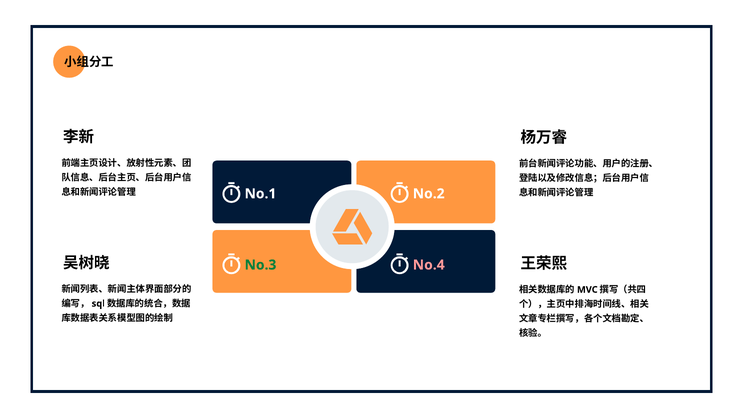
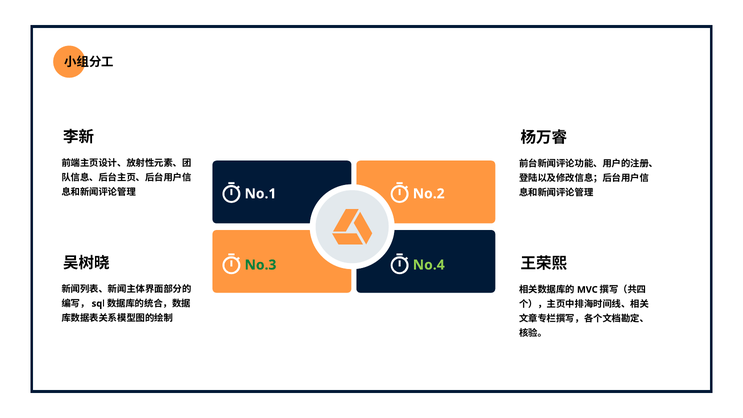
No.4 colour: pink -> light green
